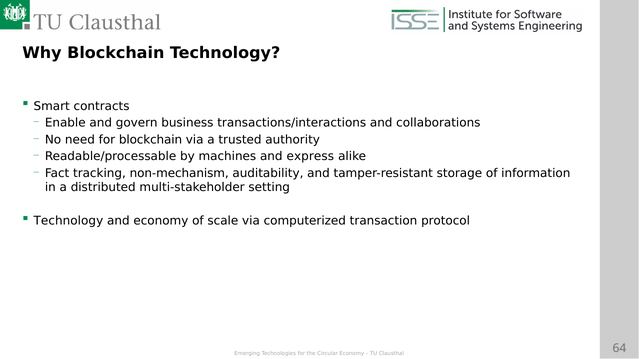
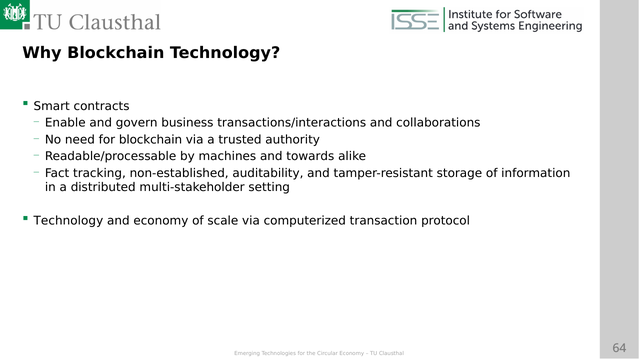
express: express -> towards
non-mechanism: non-mechanism -> non-established
